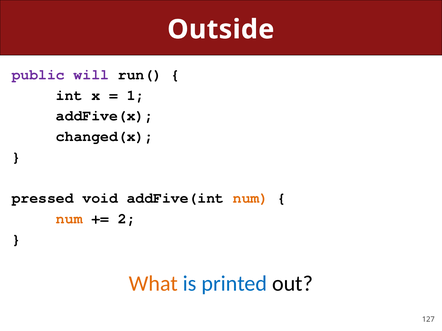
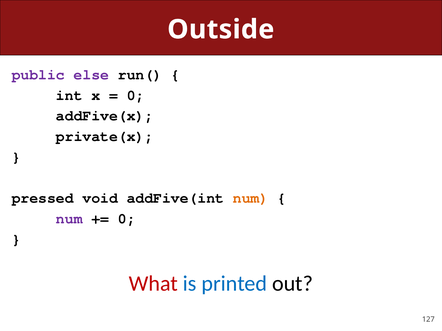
will: will -> else
1 at (136, 95): 1 -> 0
changed(x: changed(x -> private(x
num at (69, 219) colour: orange -> purple
2 at (127, 219): 2 -> 0
What colour: orange -> red
